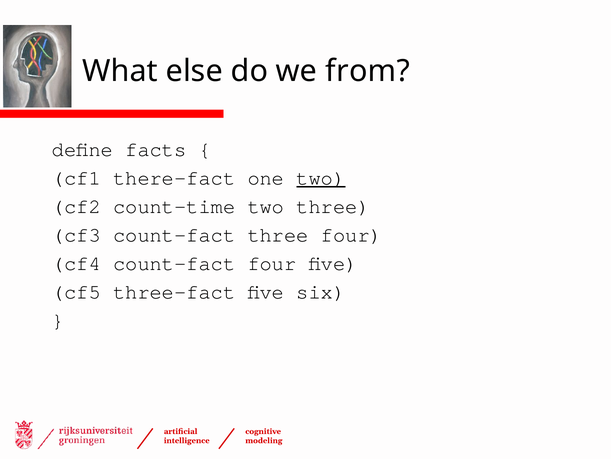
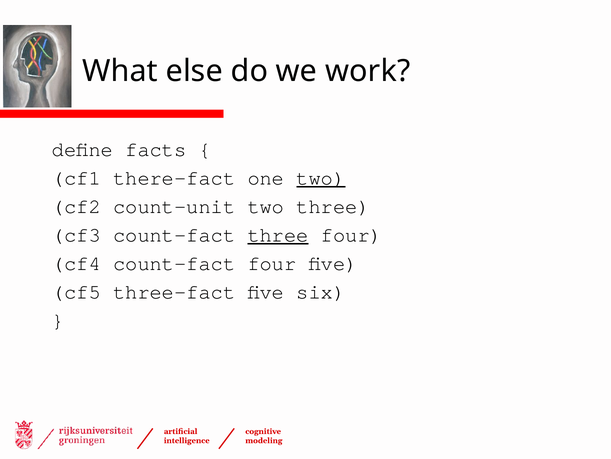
from: from -> work
count-time: count-time -> count-unit
three at (278, 235) underline: none -> present
